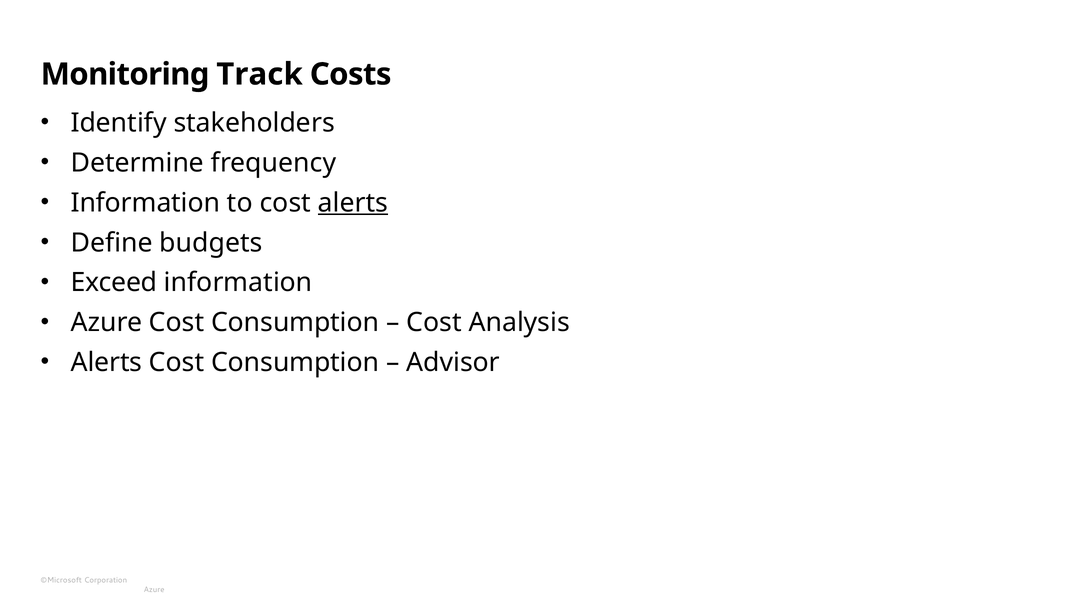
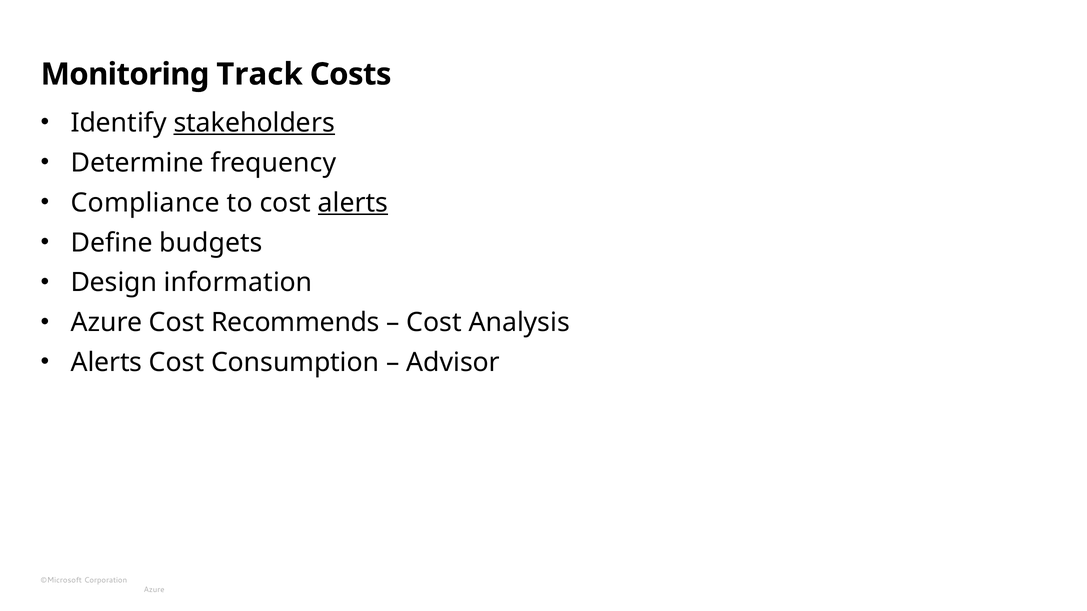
stakeholders underline: none -> present
Information at (145, 203): Information -> Compliance
Exceed: Exceed -> Design
Azure Cost Consumption: Consumption -> Recommends
